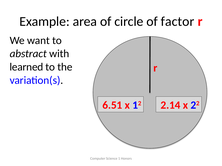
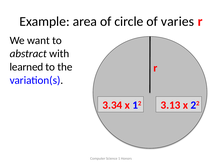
factor: factor -> varies
6.51: 6.51 -> 3.34
2.14: 2.14 -> 3.13
